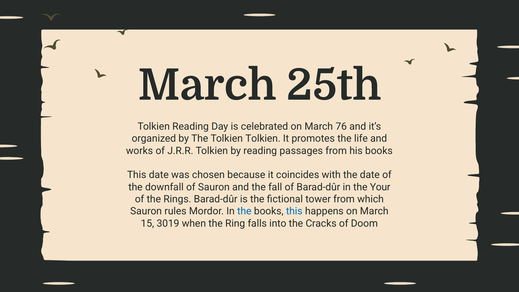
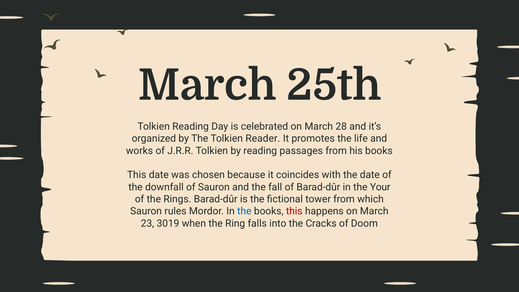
76: 76 -> 28
Tolkien Tolkien: Tolkien -> Reader
this at (294, 211) colour: blue -> red
15: 15 -> 23
